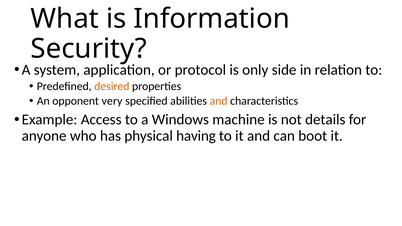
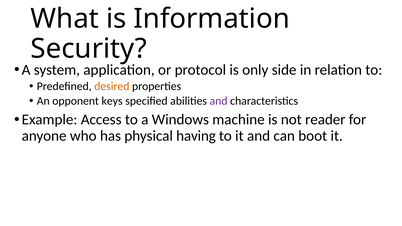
very: very -> keys
and at (219, 101) colour: orange -> purple
details: details -> reader
